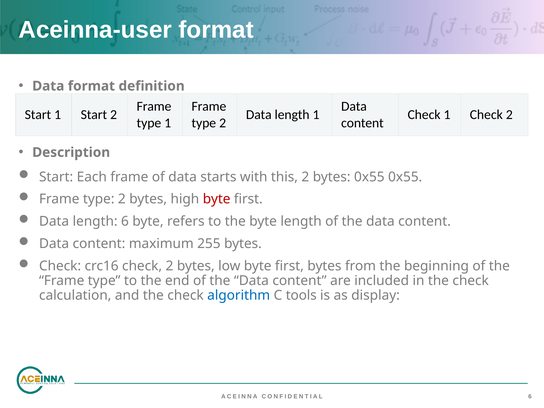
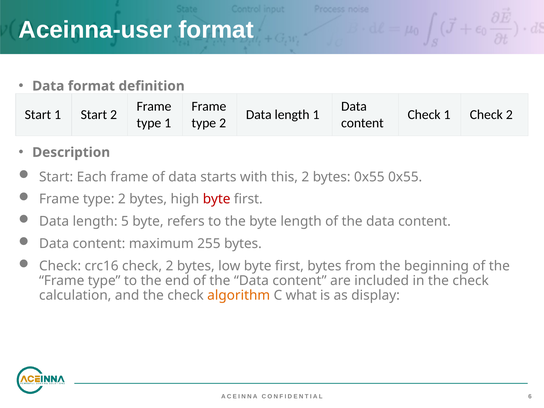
length 6: 6 -> 5
algorithm colour: blue -> orange
tools: tools -> what
